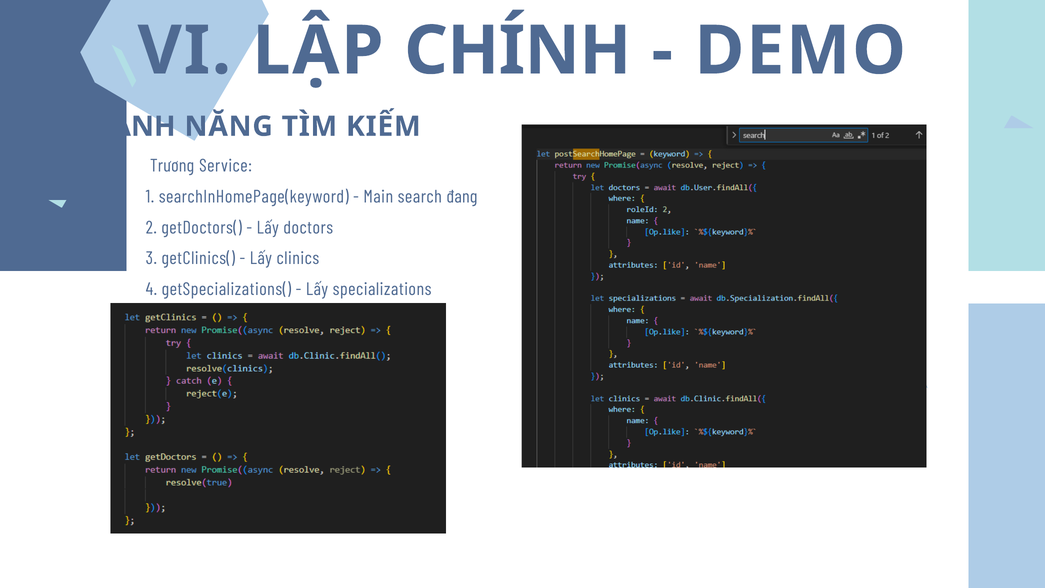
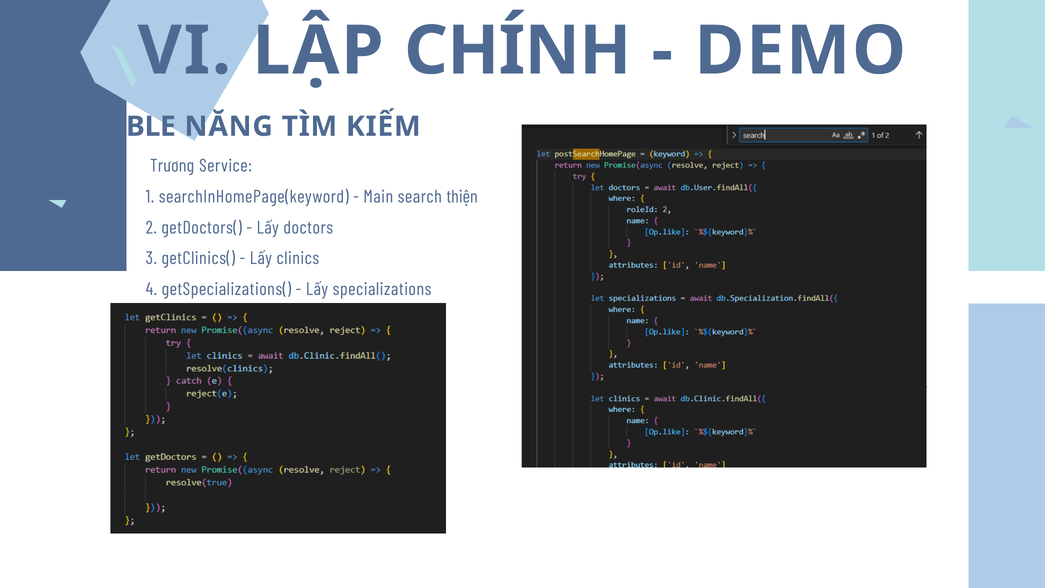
DÀNH: DÀNH -> TABLE
đang: đang -> thiện
